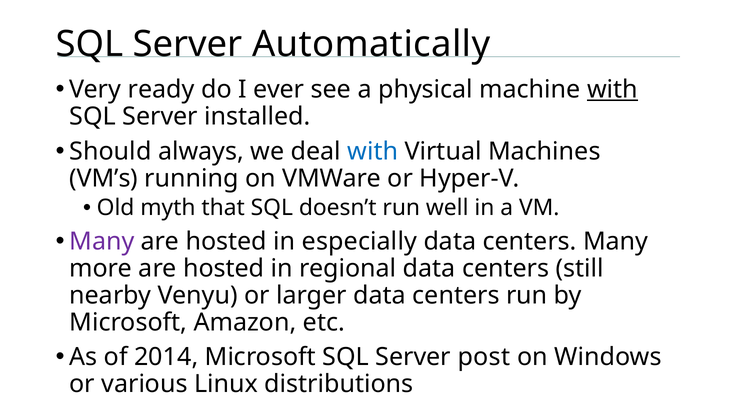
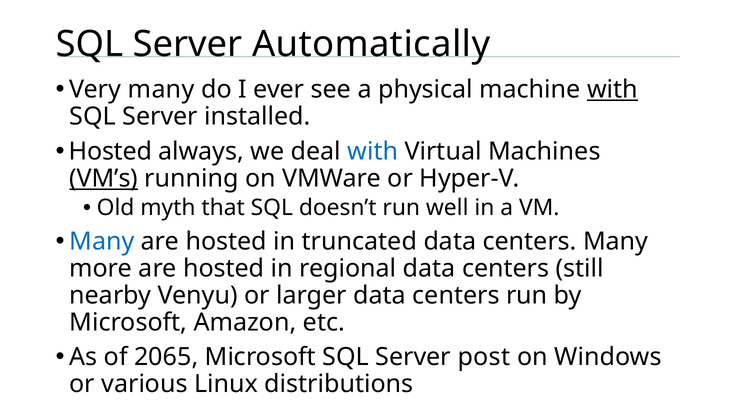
Very ready: ready -> many
Should at (110, 151): Should -> Hosted
VM’s underline: none -> present
Many at (102, 242) colour: purple -> blue
especially: especially -> truncated
2014: 2014 -> 2065
